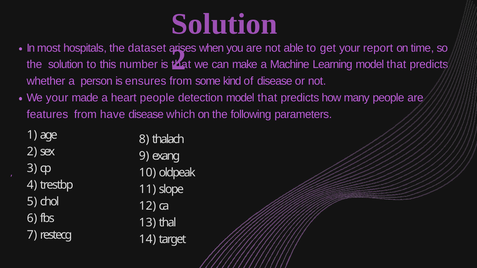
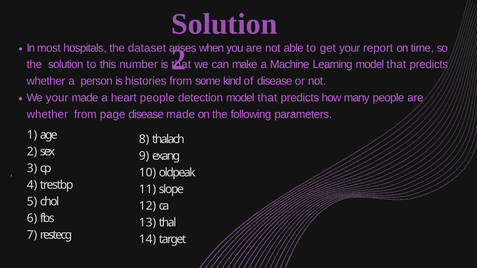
ensures: ensures -> histories
features at (47, 114): features -> whether
have: have -> page
disease which: which -> made
